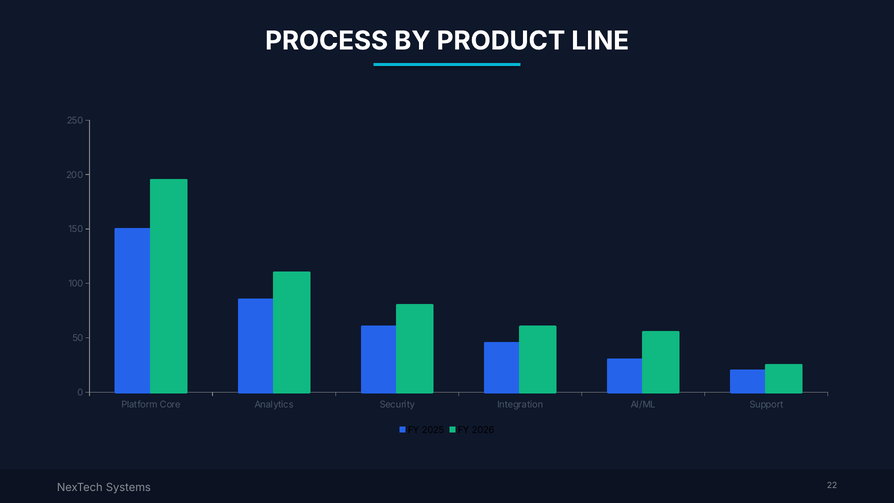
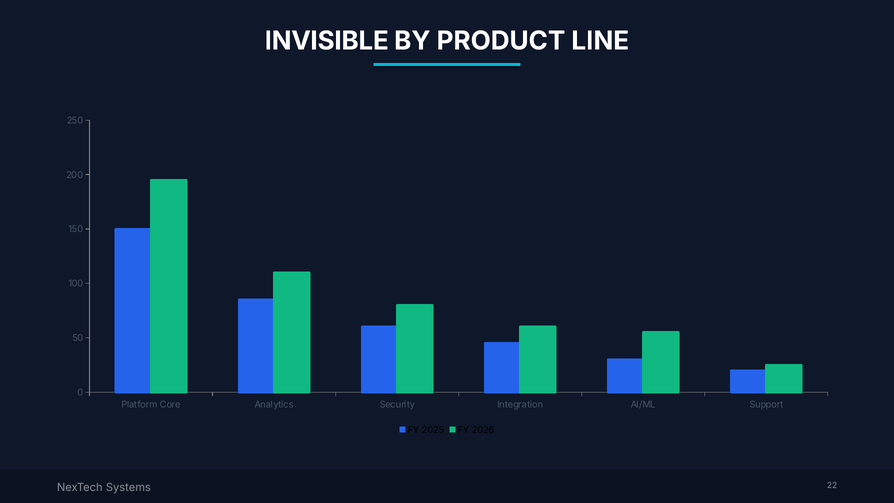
PROCESS: PROCESS -> INVISIBLE
